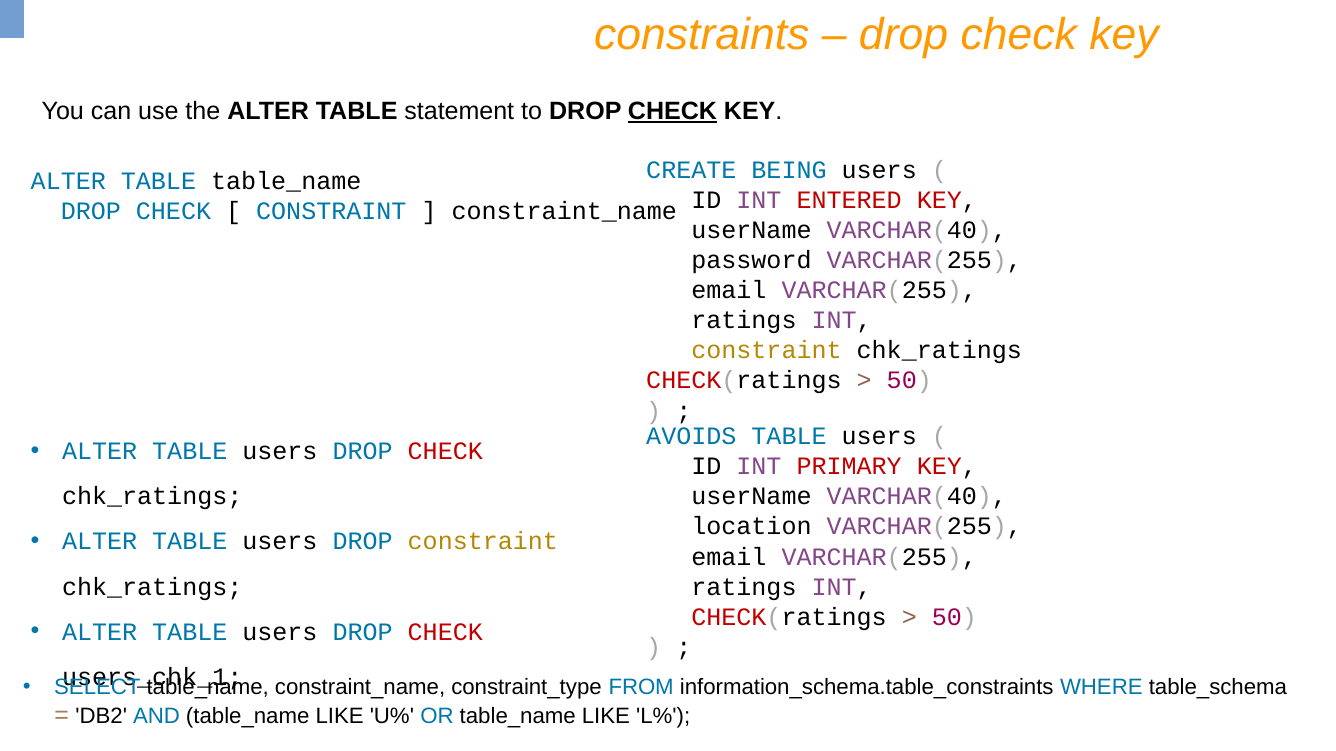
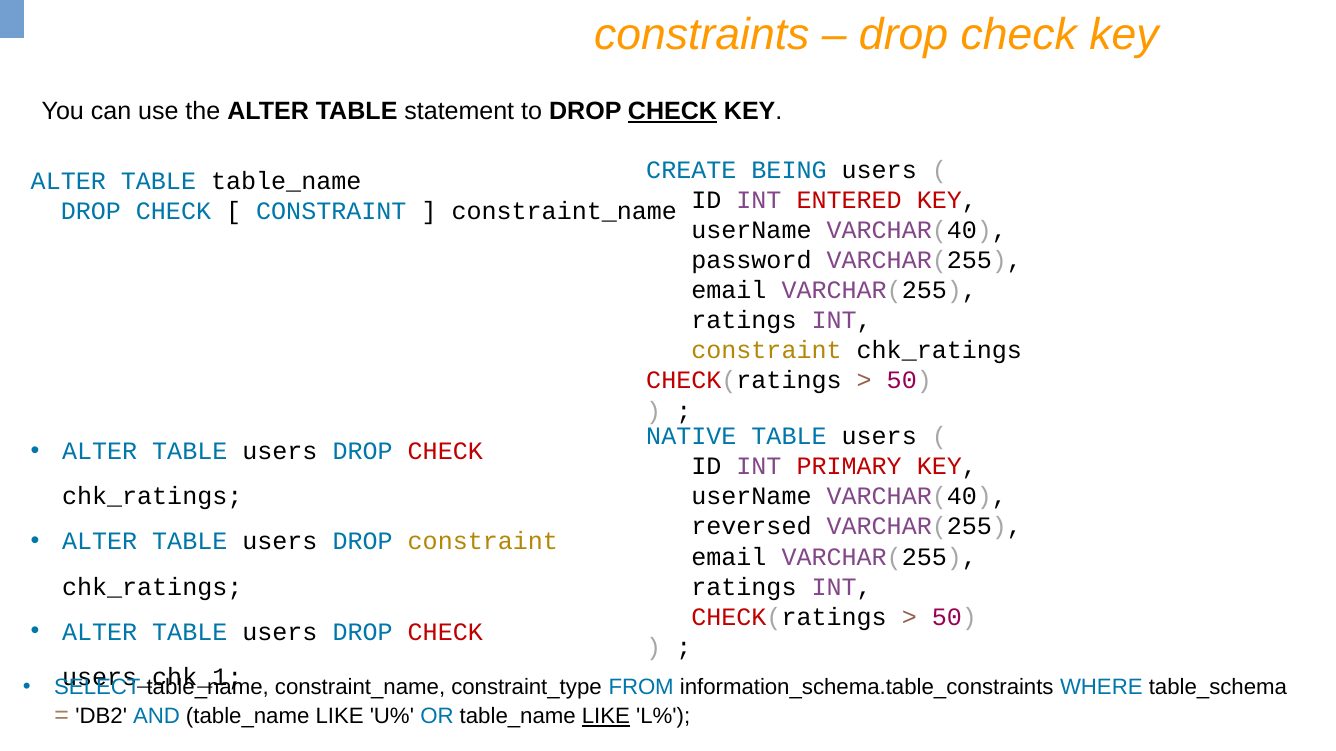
AVOIDS: AVOIDS -> NATIVE
location: location -> reversed
LIKE at (606, 717) underline: none -> present
